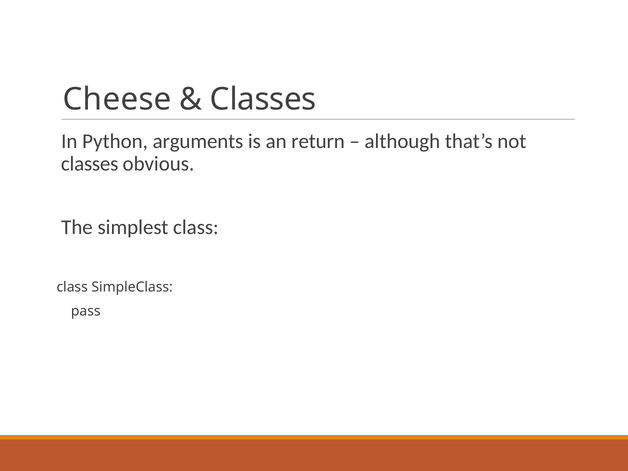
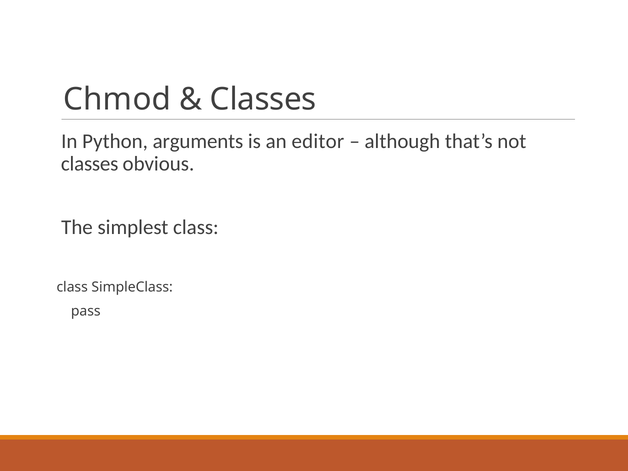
Cheese: Cheese -> Chmod
return: return -> editor
